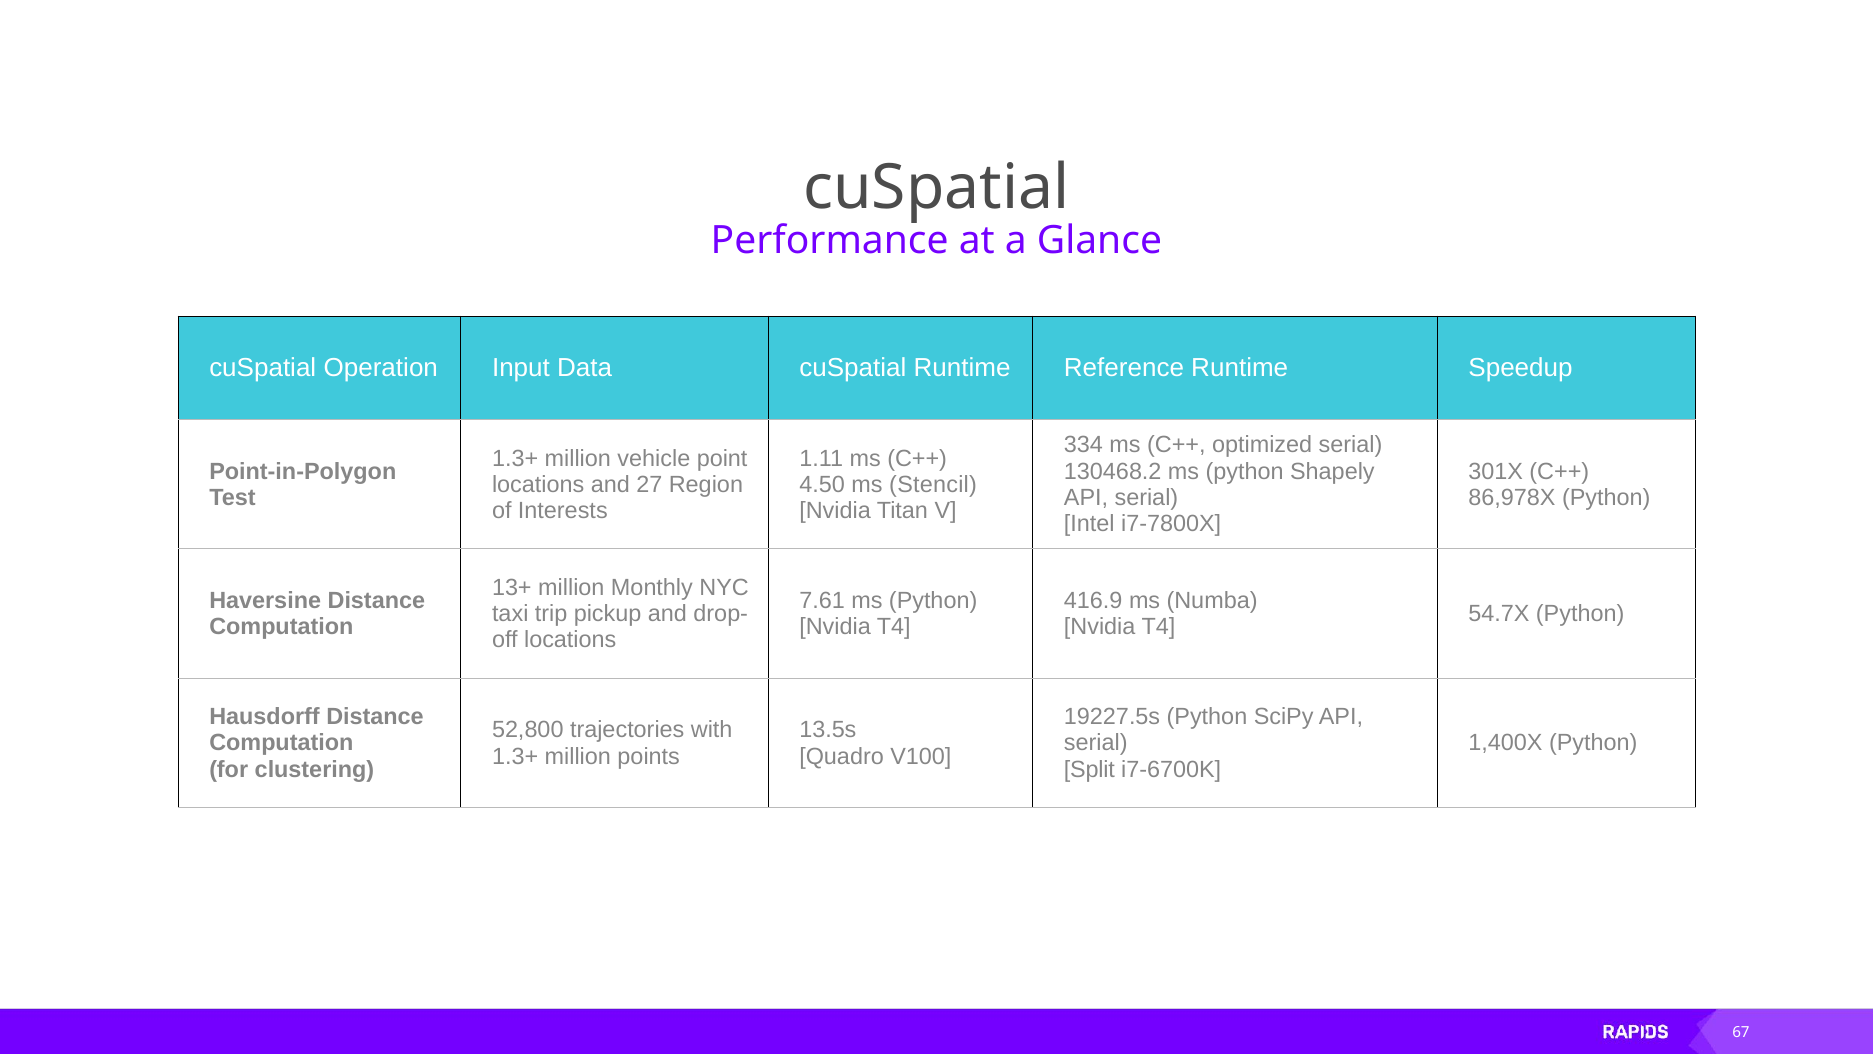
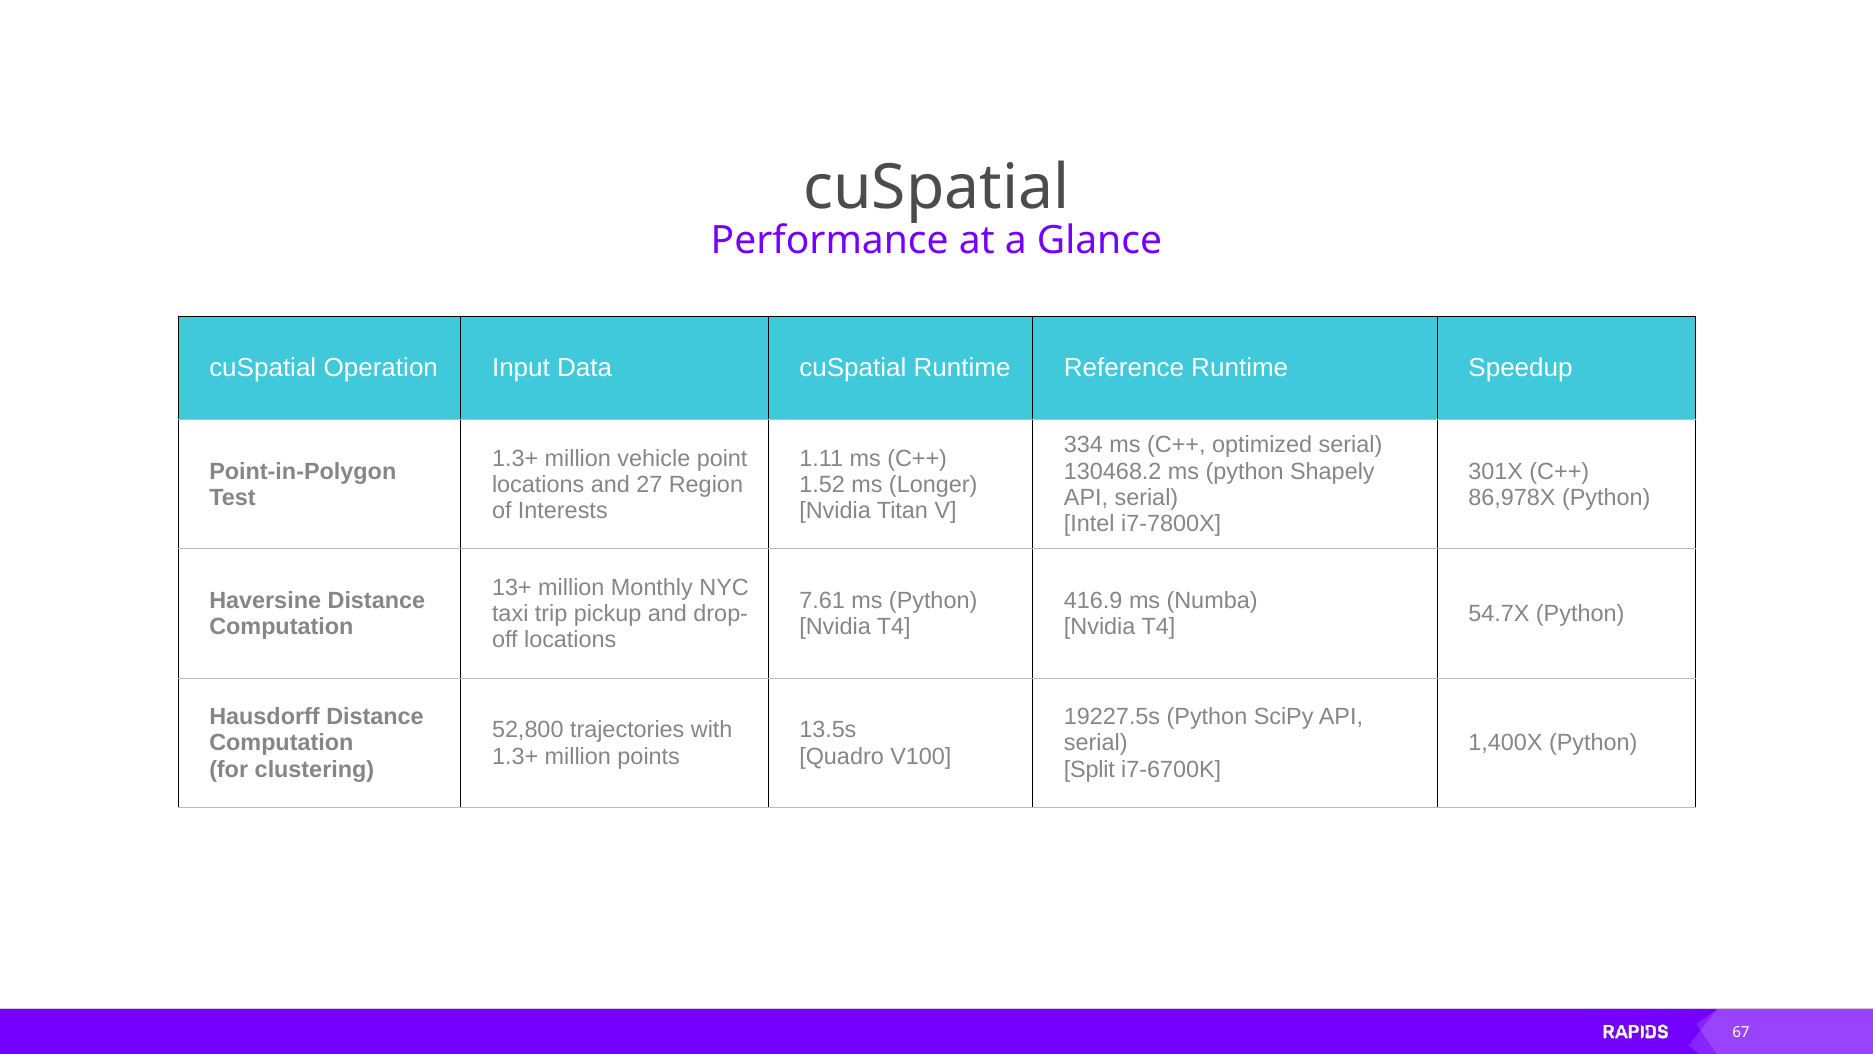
4.50: 4.50 -> 1.52
Stencil: Stencil -> Longer
